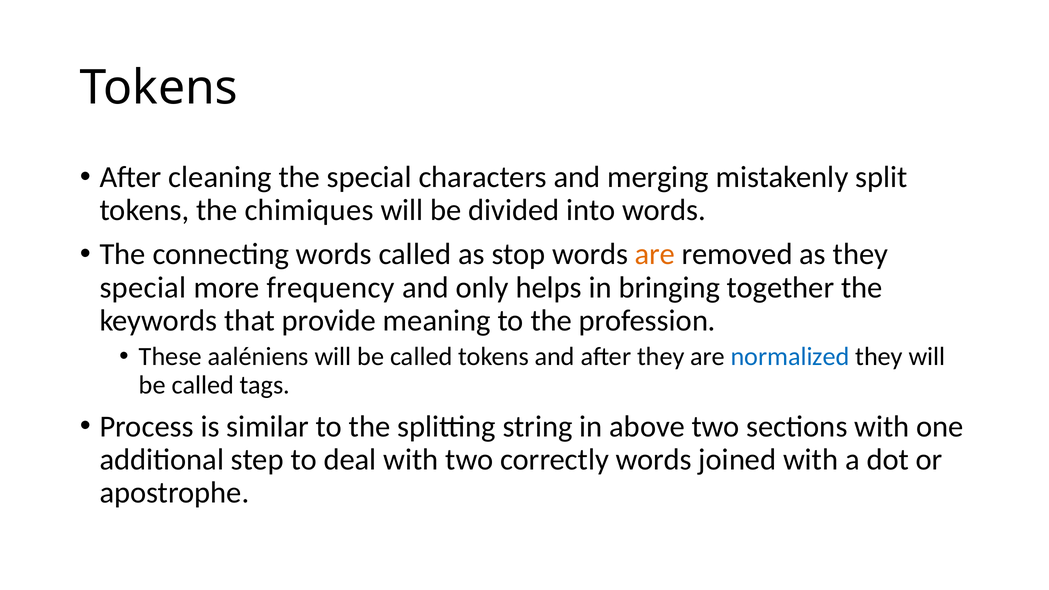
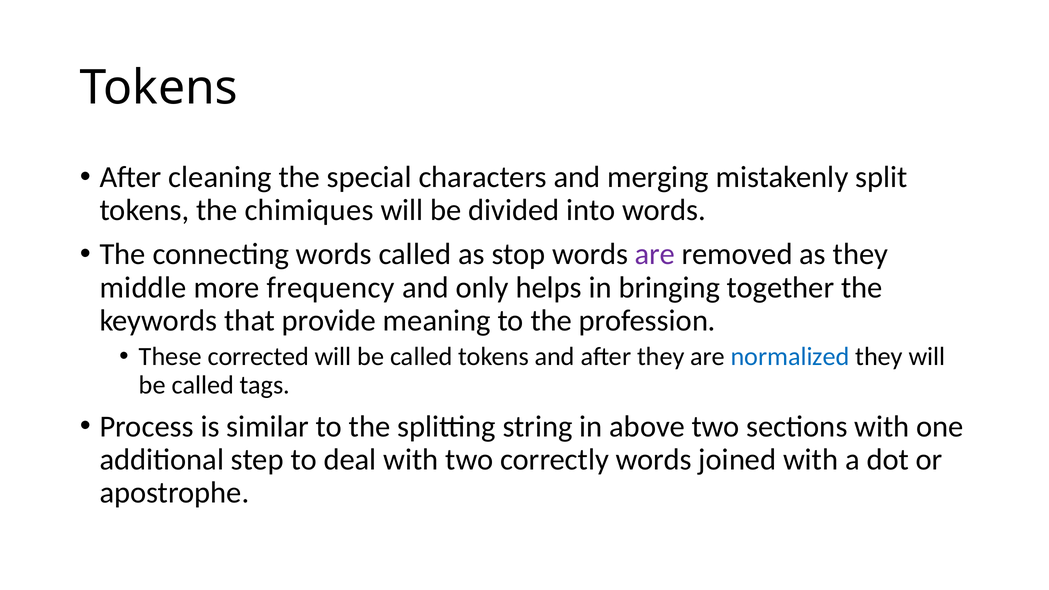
are at (655, 254) colour: orange -> purple
special at (143, 287): special -> middle
aaléniens: aaléniens -> corrected
